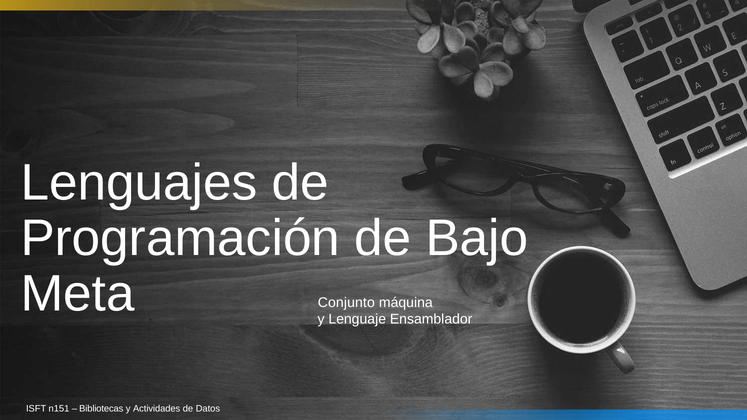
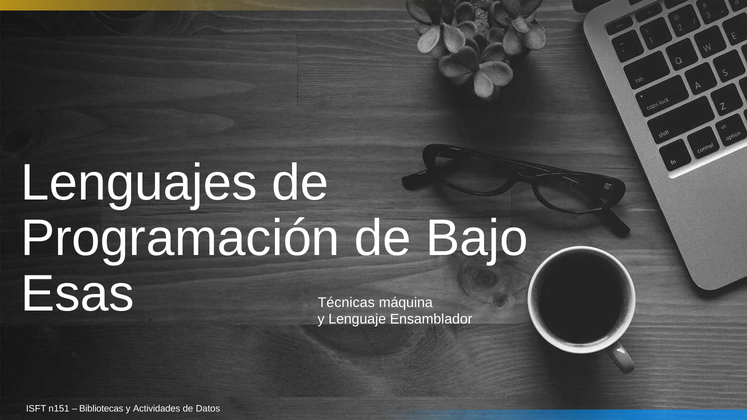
Meta: Meta -> Esas
Conjunto: Conjunto -> Técnicas
